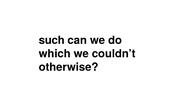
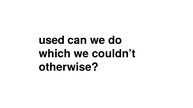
such: such -> used
